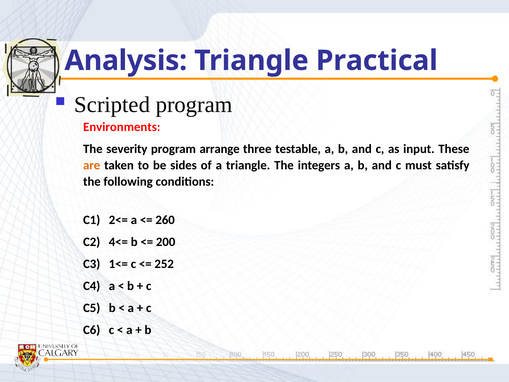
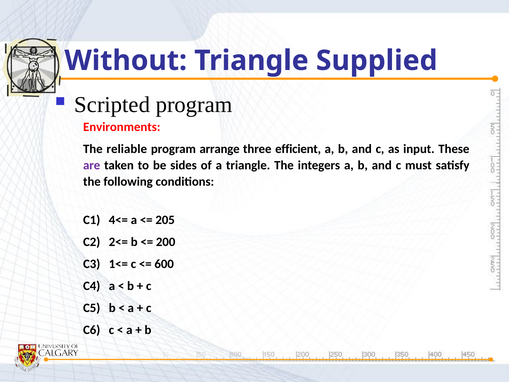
Analysis: Analysis -> Without
Practical: Practical -> Supplied
severity: severity -> reliable
testable: testable -> efficient
are colour: orange -> purple
2<=: 2<= -> 4<=
260: 260 -> 205
4<=: 4<= -> 2<=
252: 252 -> 600
